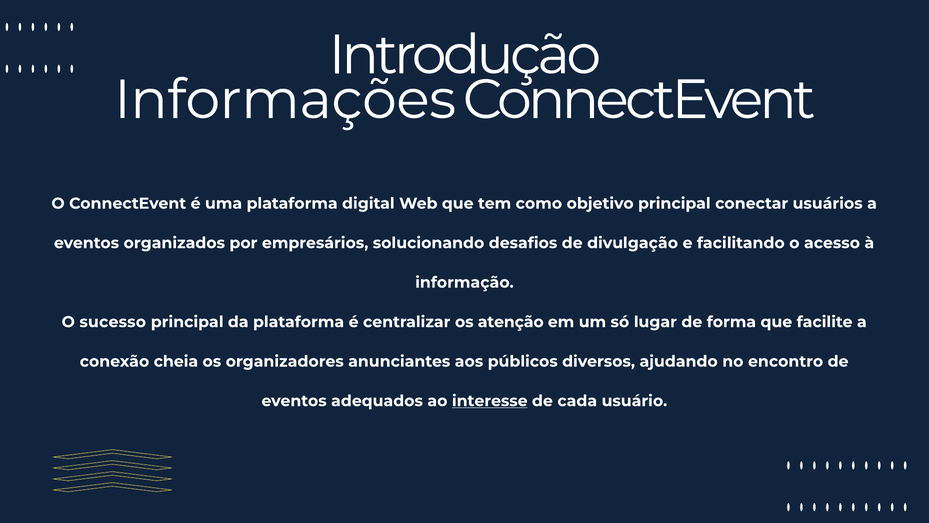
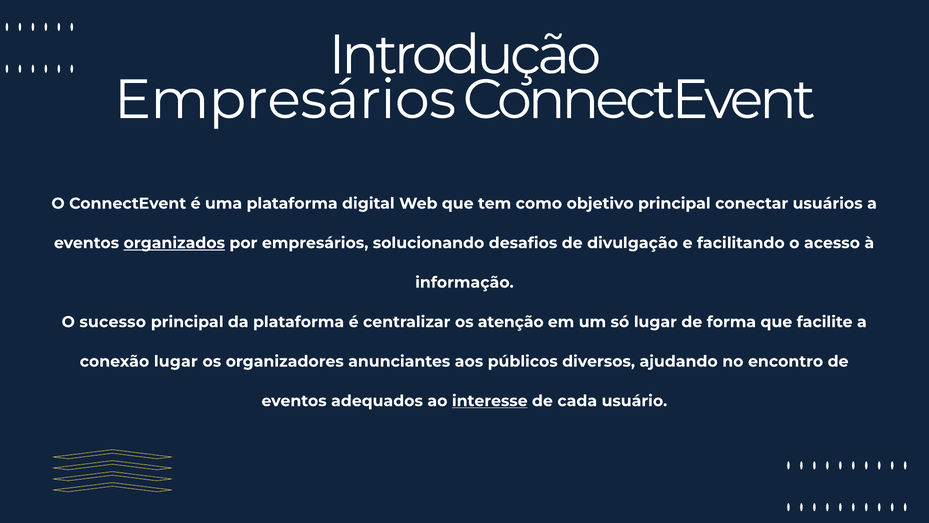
Informações at (285, 100): Informações -> Empresários
organizados underline: none -> present
conexão cheia: cheia -> lugar
